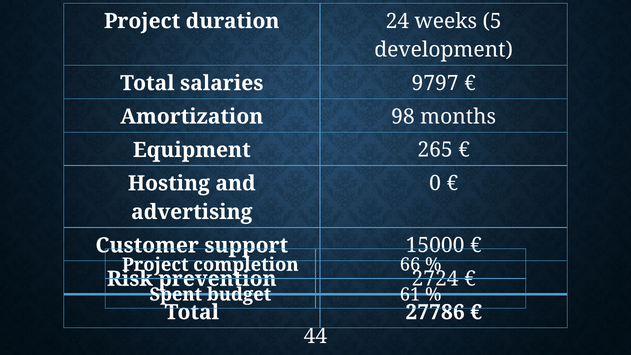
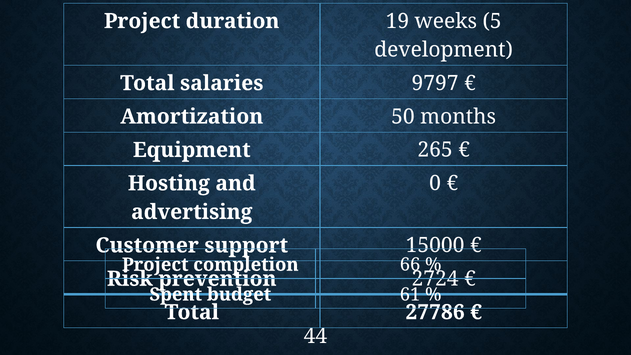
24: 24 -> 19
98: 98 -> 50
